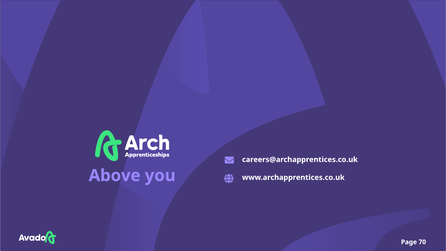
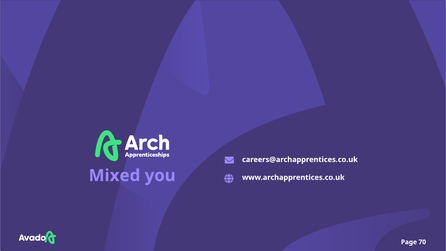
Above: Above -> Mixed
